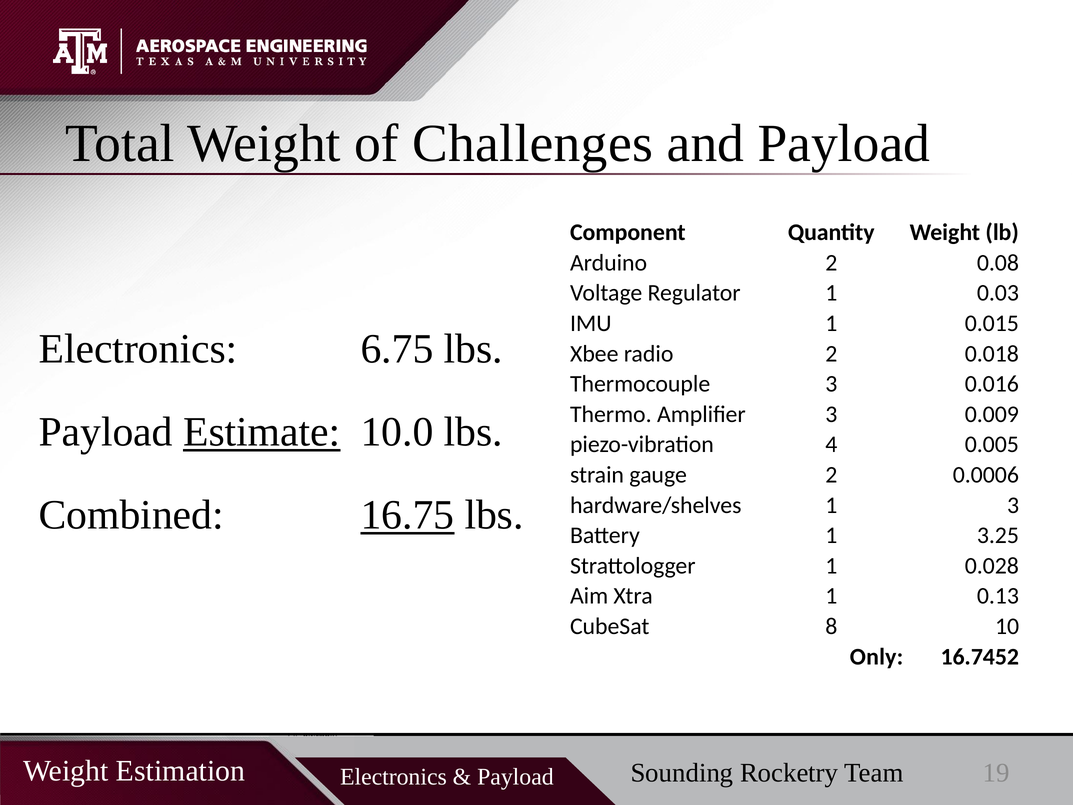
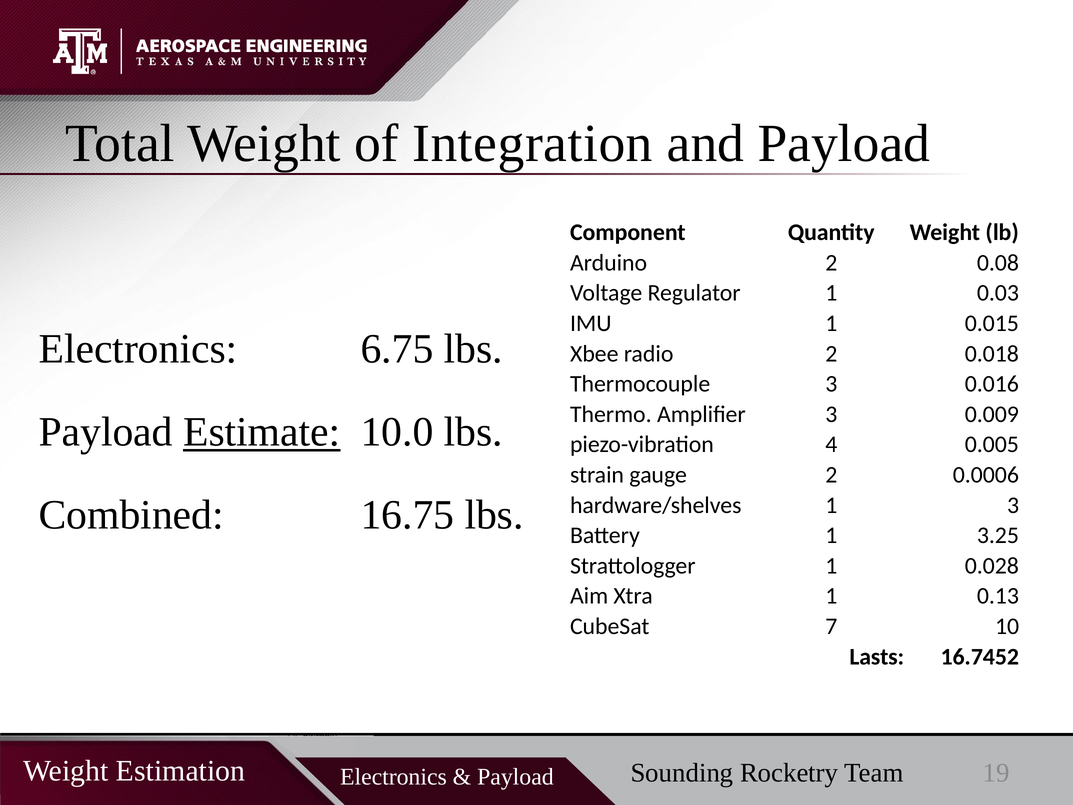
Challenges: Challenges -> Integration
16.75 underline: present -> none
8: 8 -> 7
Only: Only -> Lasts
